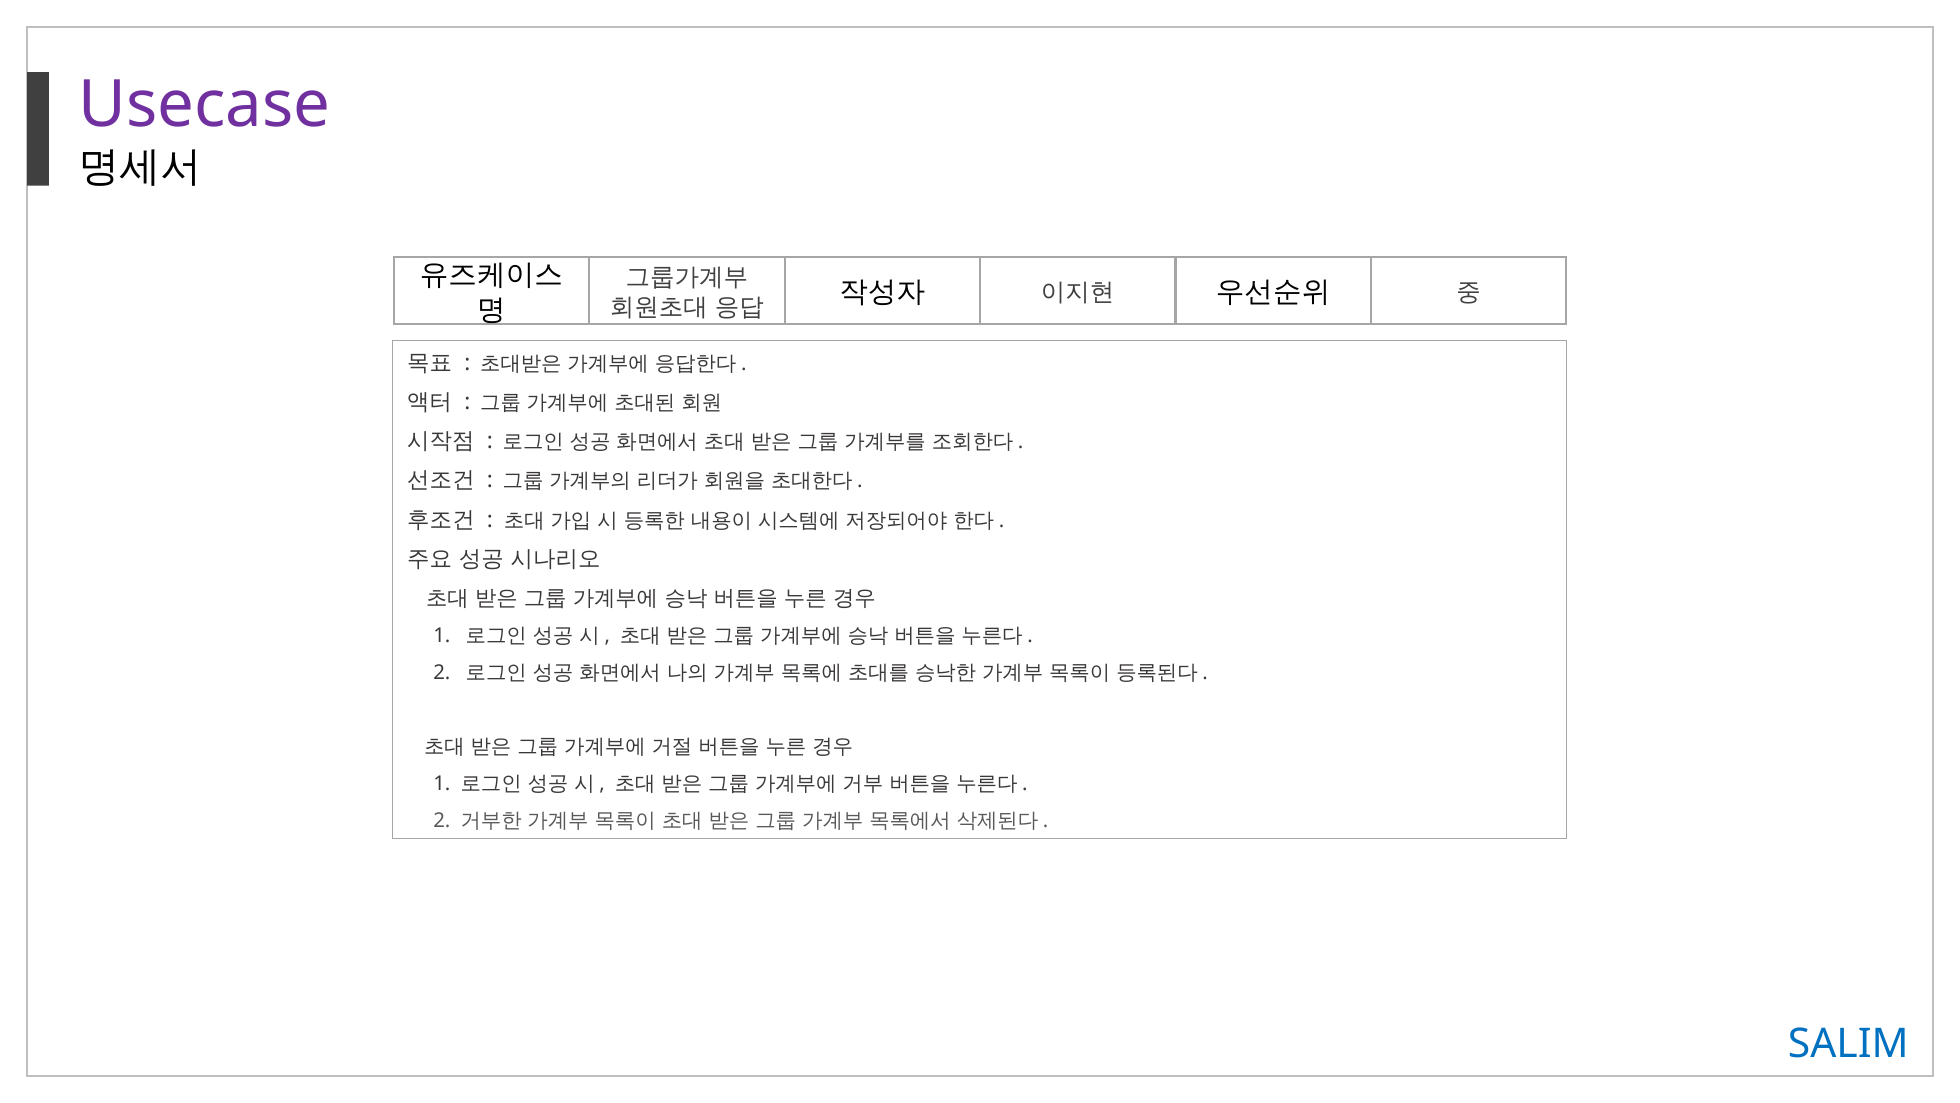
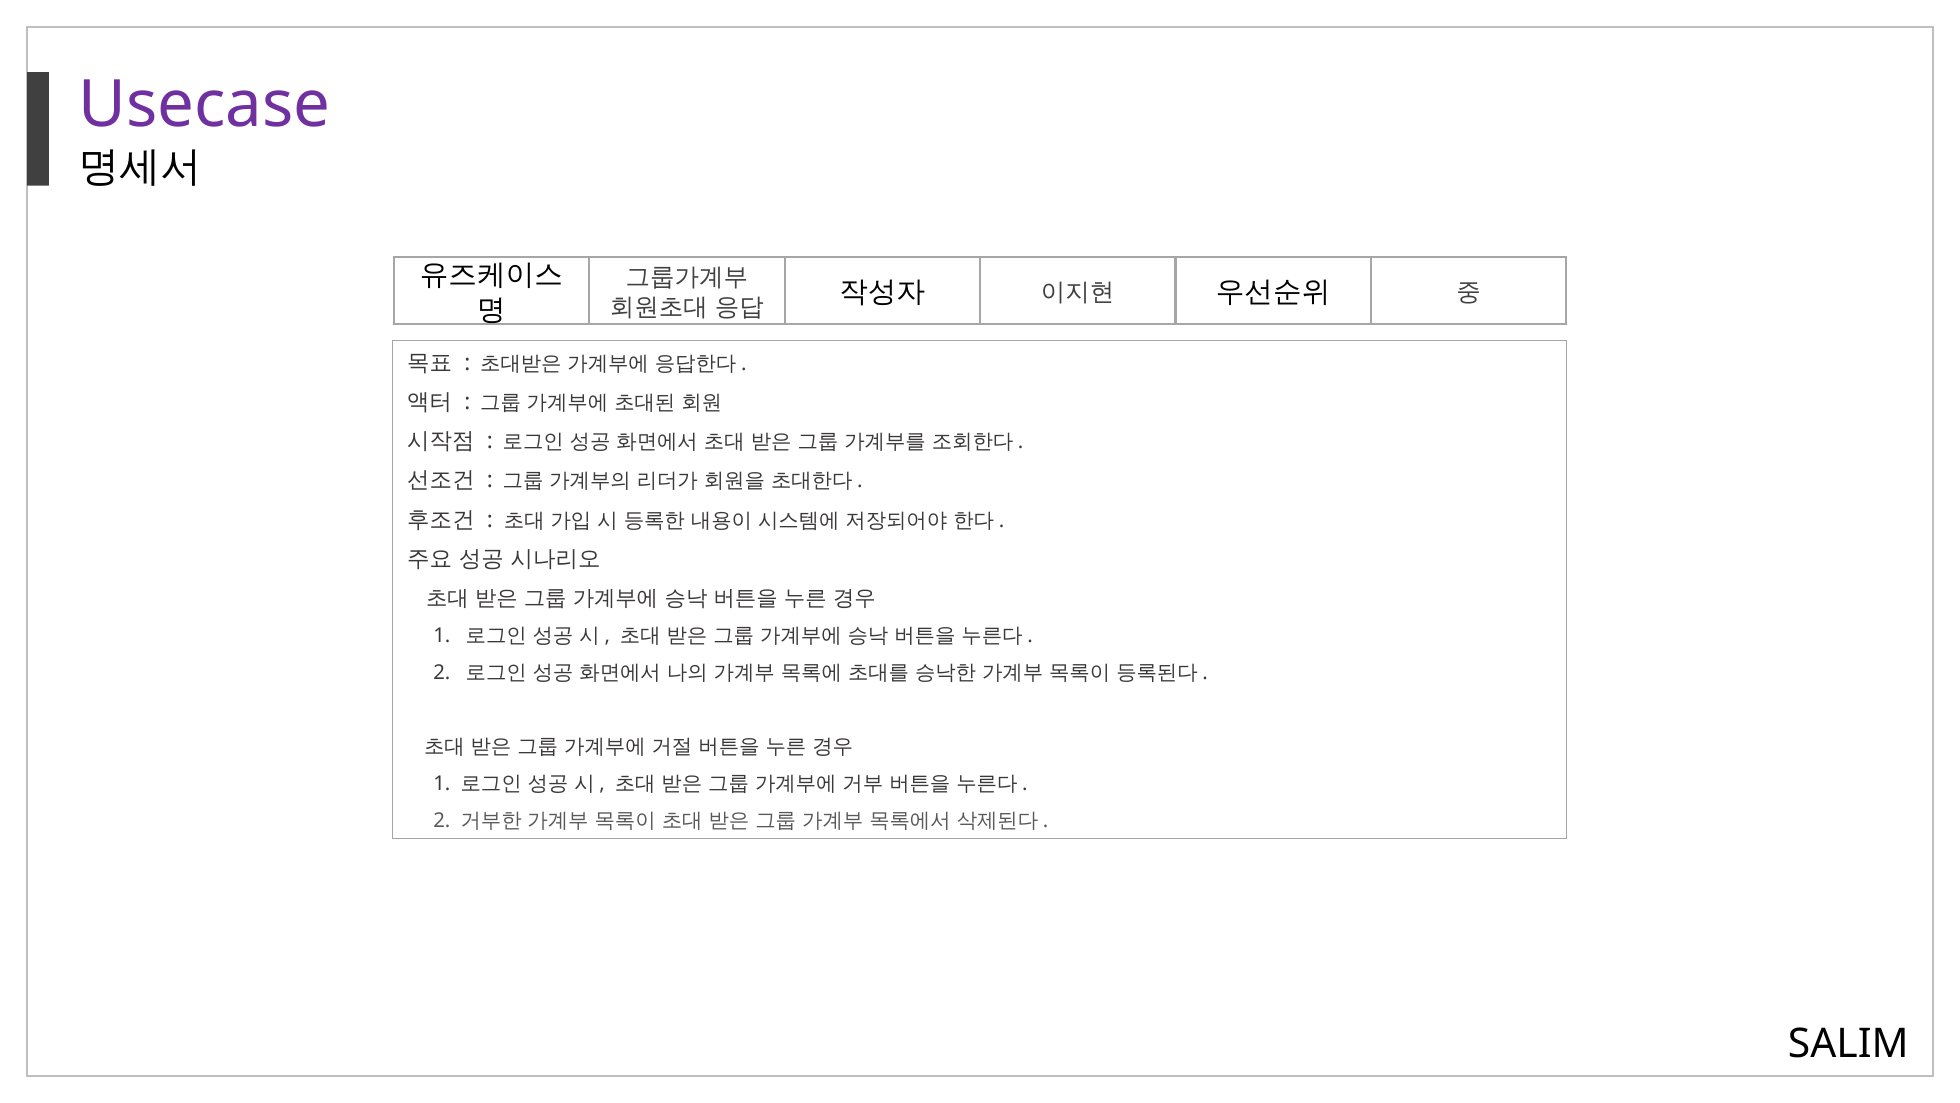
SALIM colour: blue -> black
